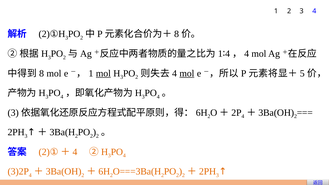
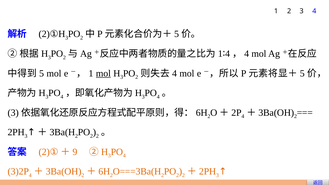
8 at (177, 34): 8 -> 5
8 at (42, 73): 8 -> 5
mol at (187, 73) underline: present -> none
4 at (75, 152): 4 -> 9
